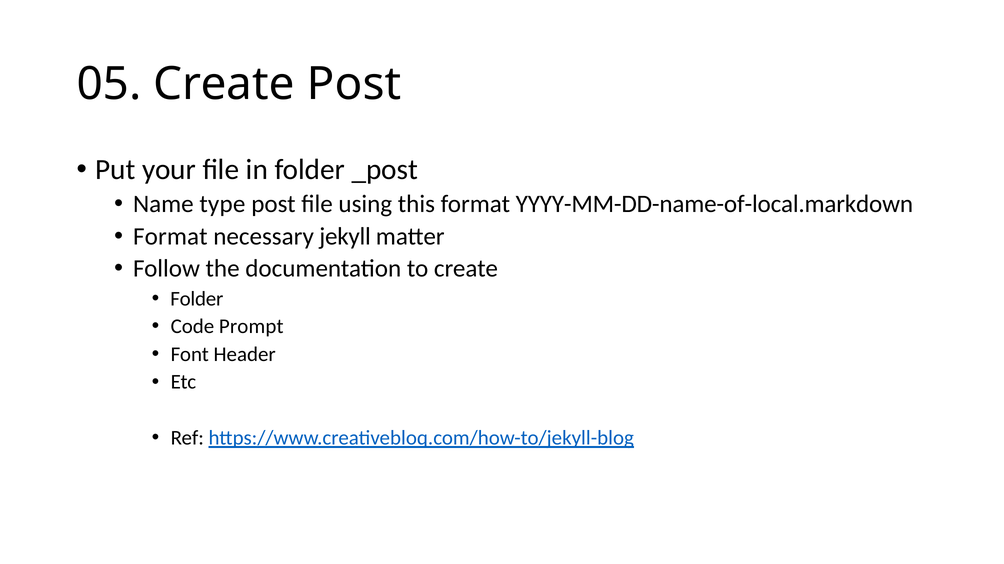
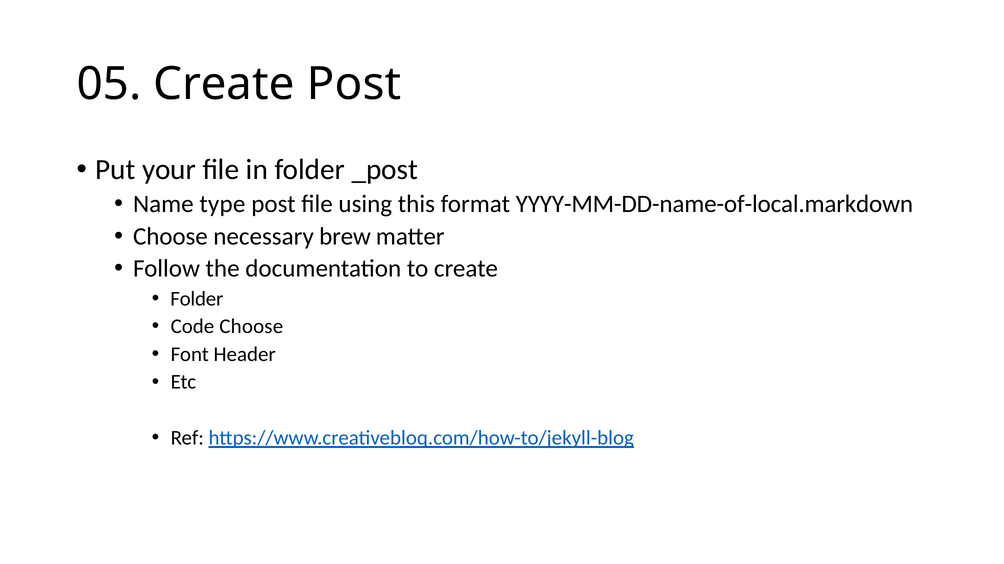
Format at (170, 237): Format -> Choose
jekyll: jekyll -> brew
Code Prompt: Prompt -> Choose
